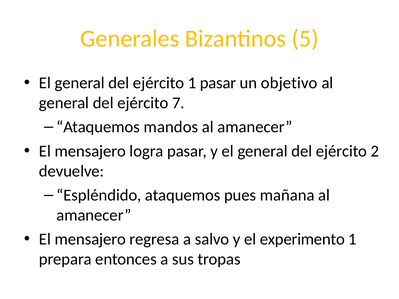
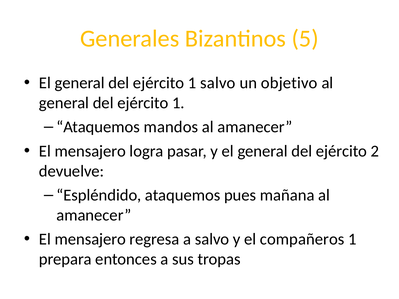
1 pasar: pasar -> salvo
7 at (178, 103): 7 -> 1
experimento: experimento -> compañeros
